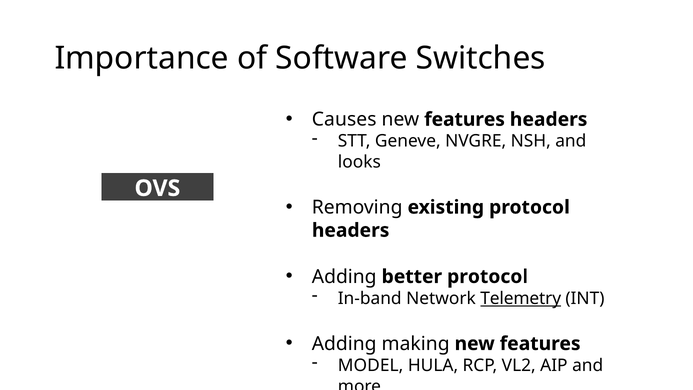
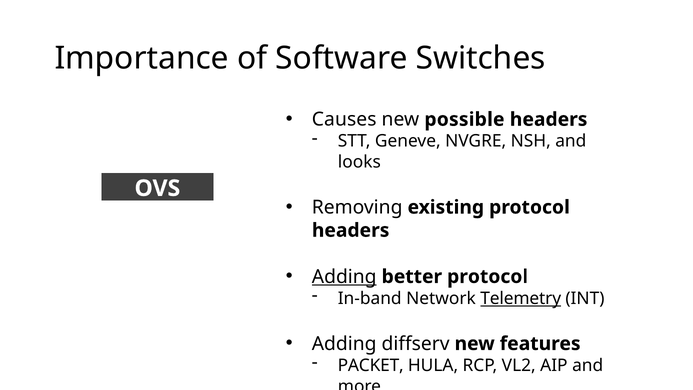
features at (465, 119): features -> possible
Adding at (344, 277) underline: none -> present
making: making -> diffserv
MODEL: MODEL -> PACKET
